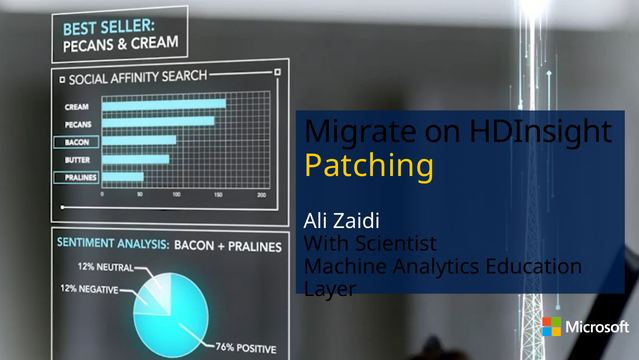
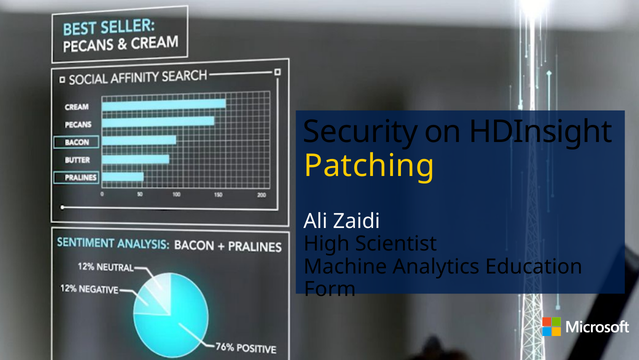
Migrate: Migrate -> Security
With: With -> High
Layer: Layer -> Form
